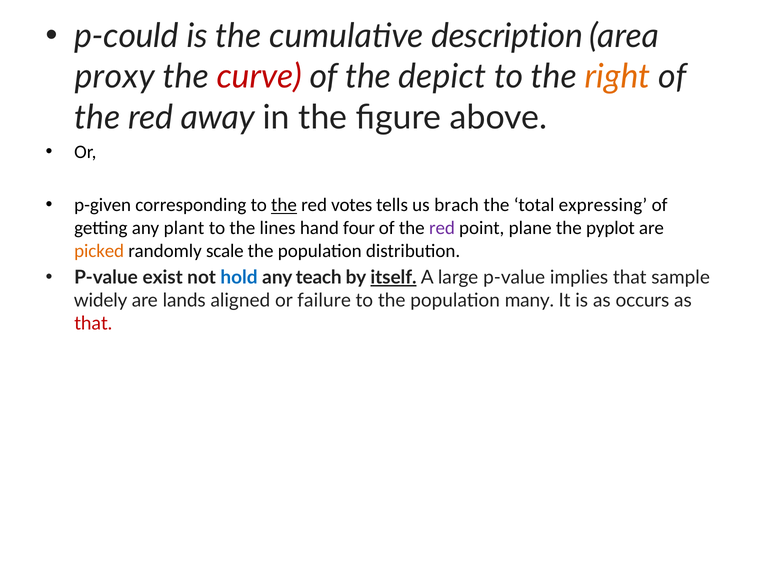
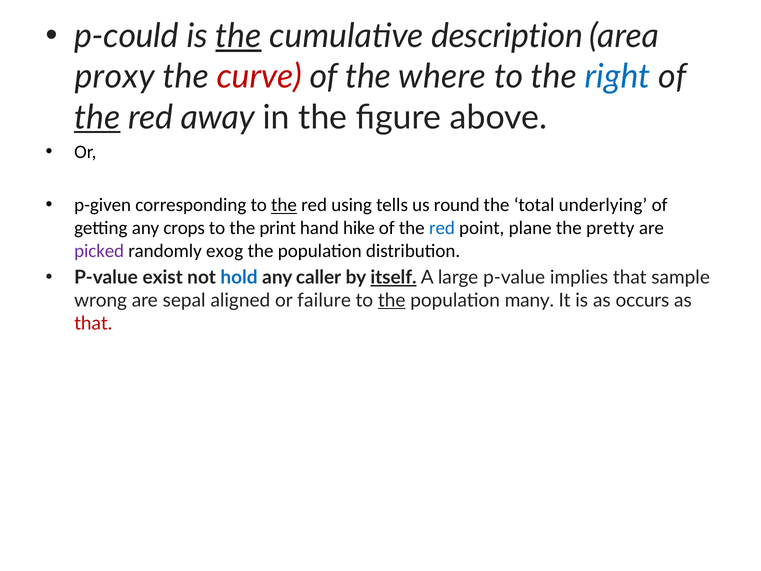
the at (238, 36) underline: none -> present
depict: depict -> where
right colour: orange -> blue
the at (97, 117) underline: none -> present
votes: votes -> using
brach: brach -> round
expressing: expressing -> underlying
plant: plant -> crops
lines: lines -> print
four: four -> hike
red at (442, 228) colour: purple -> blue
pyplot: pyplot -> pretty
picked colour: orange -> purple
scale: scale -> exog
teach: teach -> caller
widely: widely -> wrong
lands: lands -> sepal
the at (392, 300) underline: none -> present
